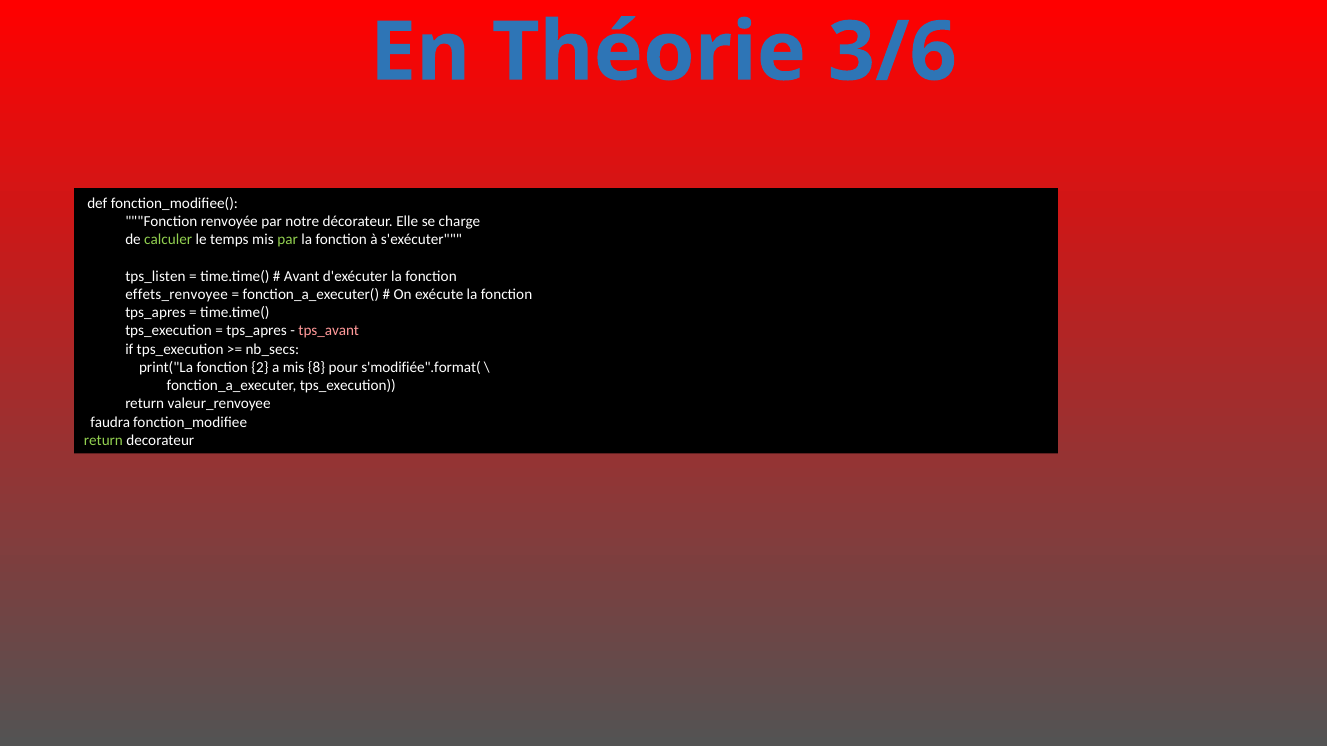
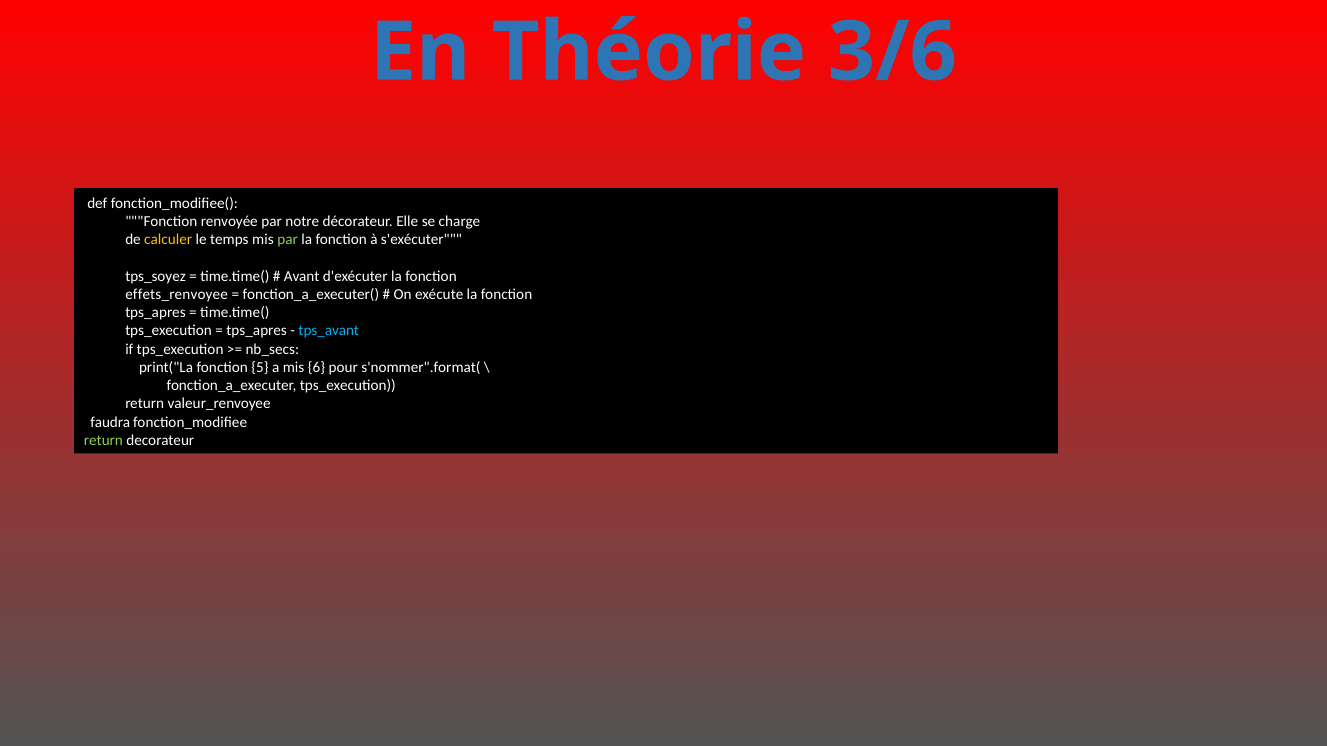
calculer colour: light green -> yellow
tps_listen: tps_listen -> tps_soyez
tps_avant colour: pink -> light blue
2: 2 -> 5
8: 8 -> 6
s'modifiée".format(: s'modifiée".format( -> s'nommer".format(
